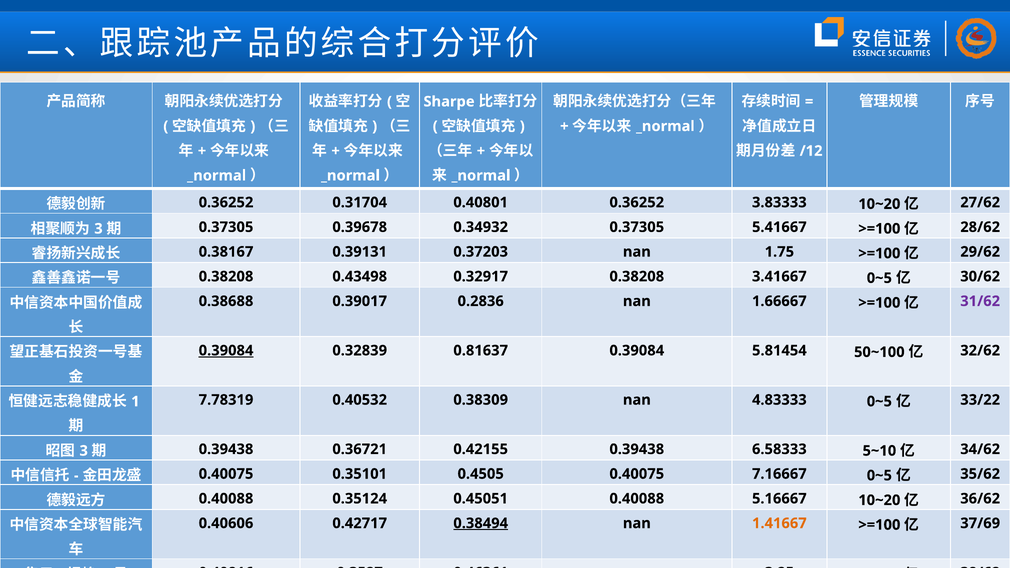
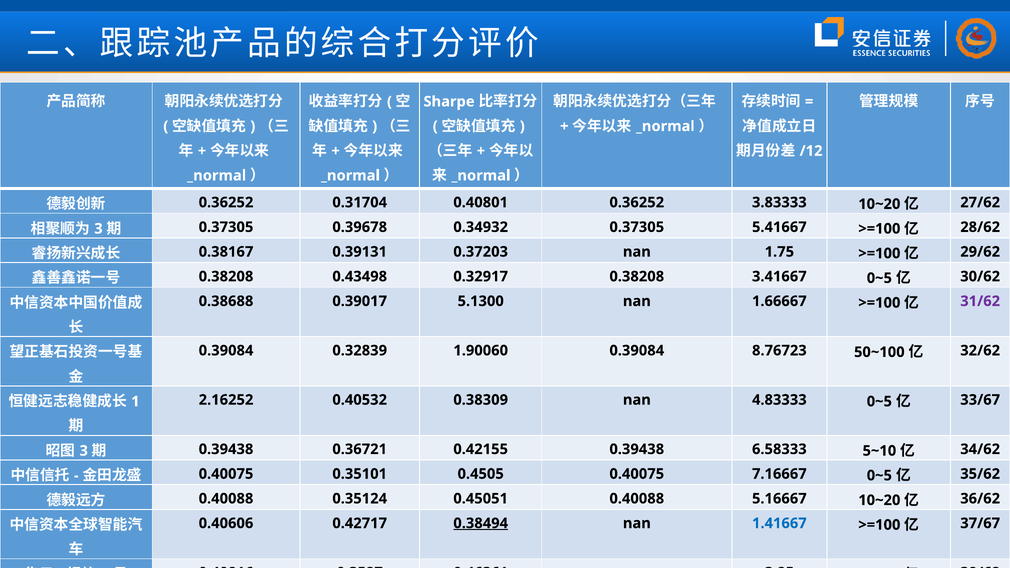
0.2836: 0.2836 -> 5.1300
0.39084 at (226, 351) underline: present -> none
0.81637: 0.81637 -> 1.90060
5.81454: 5.81454 -> 8.76723
7.78319: 7.78319 -> 2.16252
33/22: 33/22 -> 33/67
1.41667 colour: orange -> blue
37/69: 37/69 -> 37/67
